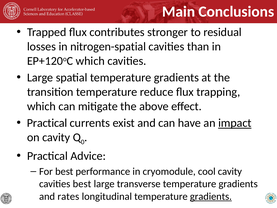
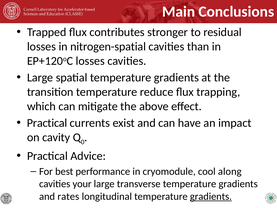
EP+120oC which: which -> losses
impact underline: present -> none
cool cavity: cavity -> along
cavities best: best -> your
